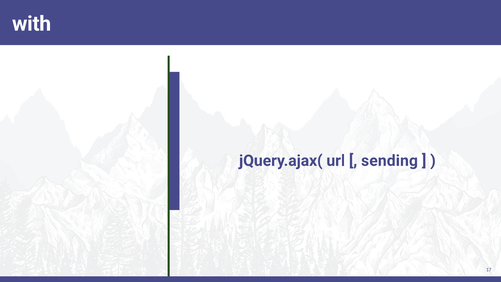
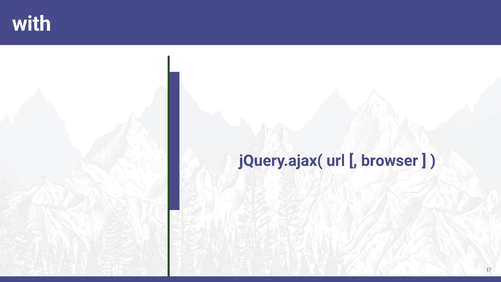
sending: sending -> browser
